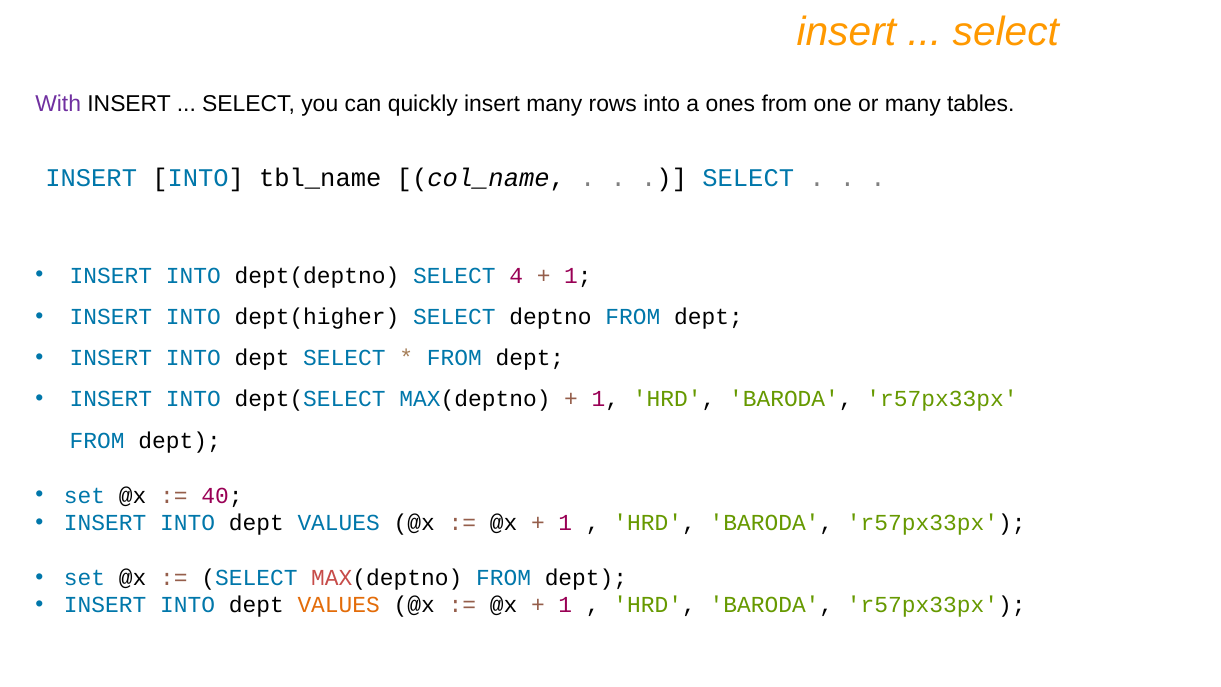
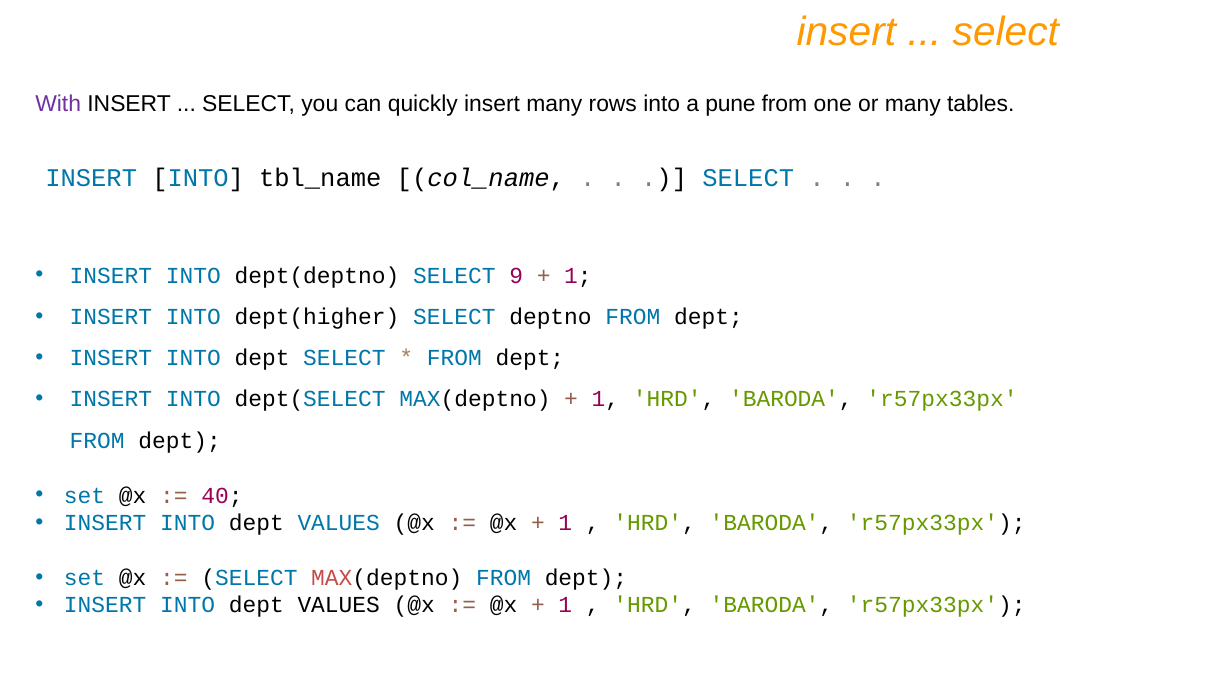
ones: ones -> pune
4: 4 -> 9
VALUES at (339, 605) colour: orange -> black
